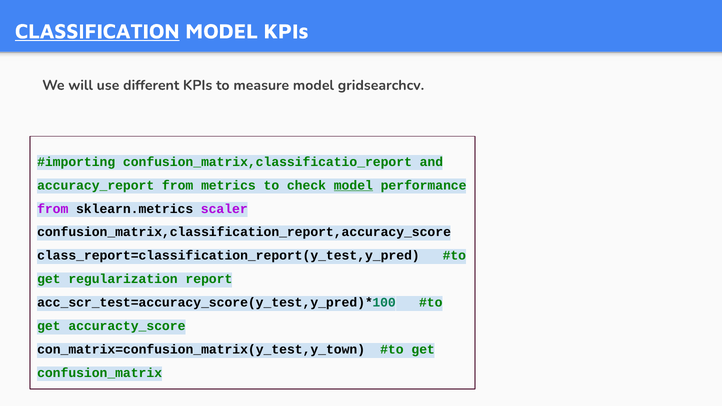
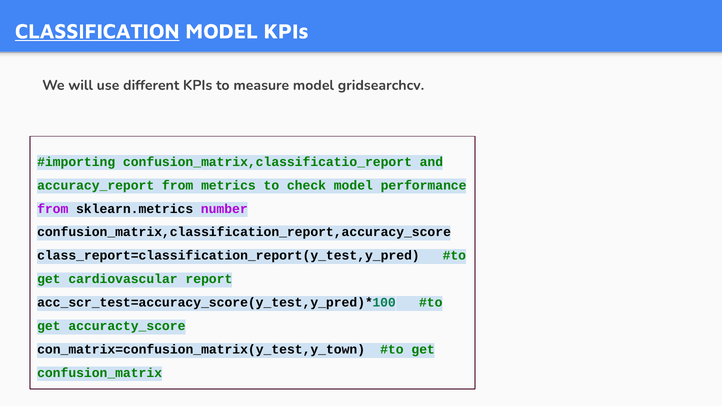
model at (353, 185) underline: present -> none
scaler: scaler -> number
regularization: regularization -> cardiovascular
